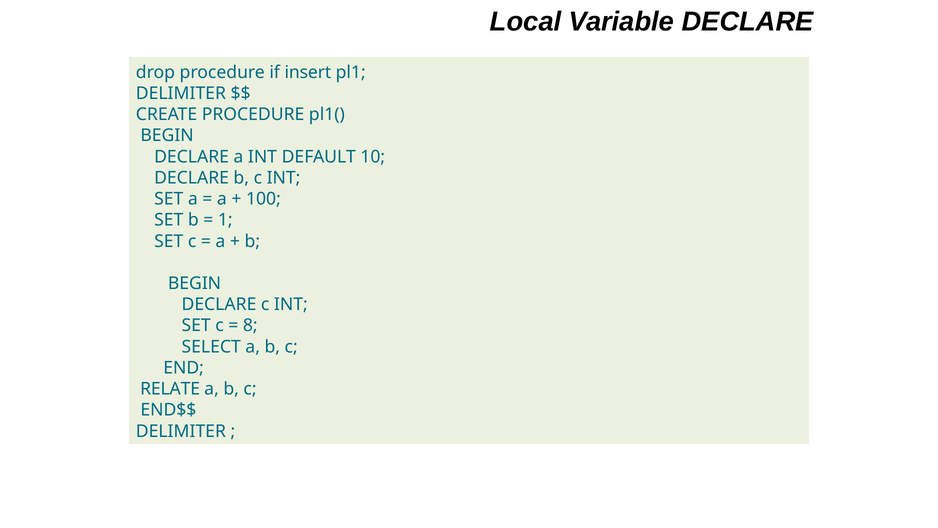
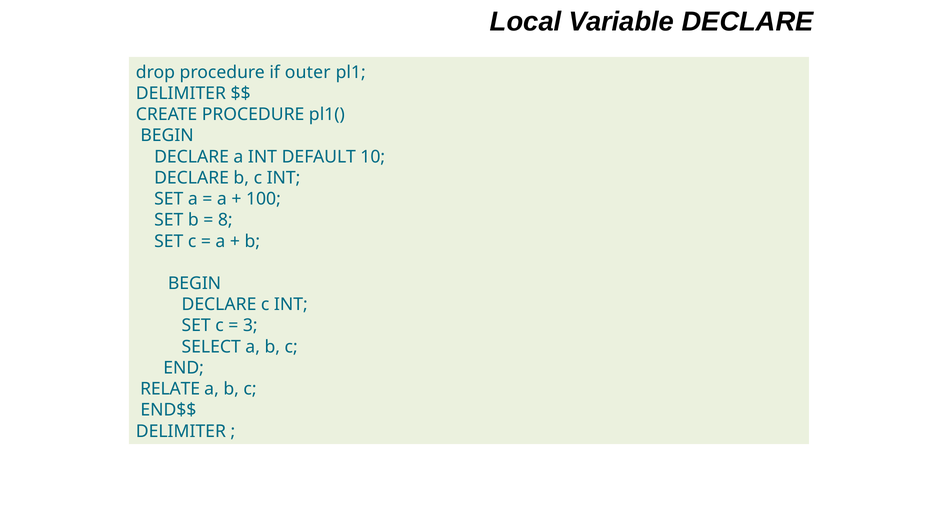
insert: insert -> outer
1: 1 -> 8
8: 8 -> 3
